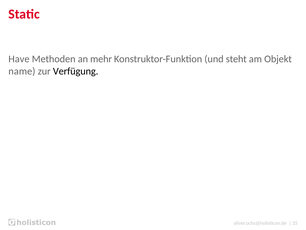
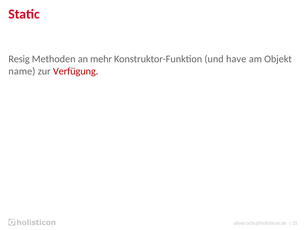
Have: Have -> Resig
steht: steht -> have
Verfügung colour: black -> red
